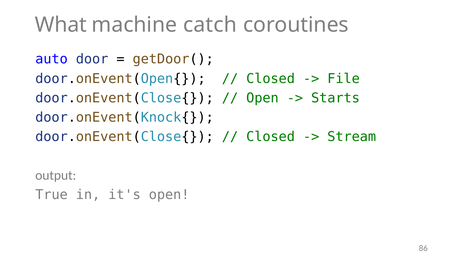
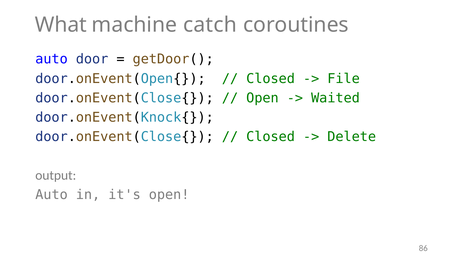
Starts: Starts -> Waited
Stream: Stream -> Delete
True at (52, 195): True -> Auto
